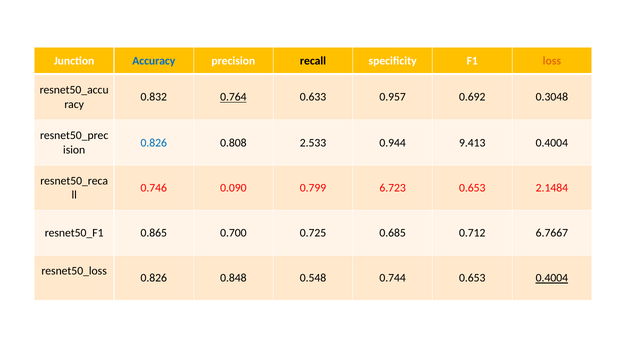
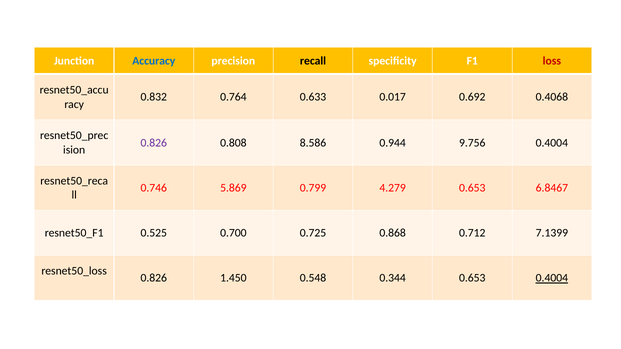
loss colour: orange -> red
0.764 underline: present -> none
0.957: 0.957 -> 0.017
0.3048: 0.3048 -> 0.4068
0.826 at (154, 143) colour: blue -> purple
2.533: 2.533 -> 8.586
9.413: 9.413 -> 9.756
0.090: 0.090 -> 5.869
6.723: 6.723 -> 4.279
2.1484: 2.1484 -> 6.8467
0.865: 0.865 -> 0.525
0.685: 0.685 -> 0.868
6.7667: 6.7667 -> 7.1399
0.848: 0.848 -> 1.450
0.744: 0.744 -> 0.344
